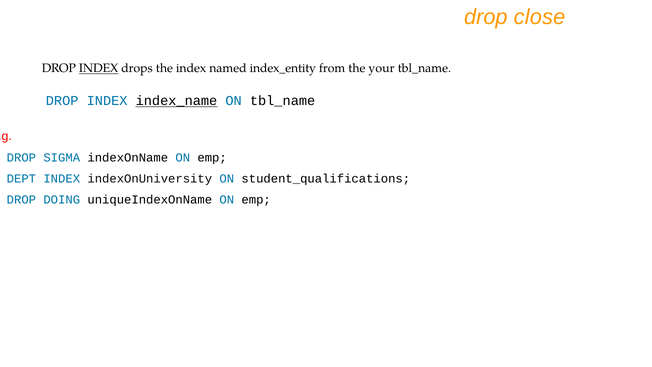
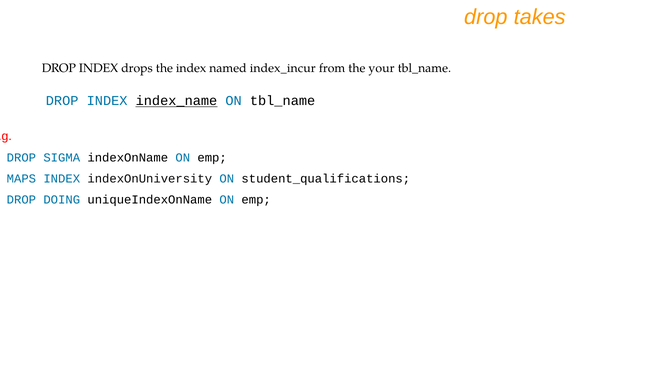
close: close -> takes
INDEX at (99, 68) underline: present -> none
index_entity: index_entity -> index_incur
DEPT: DEPT -> MAPS
